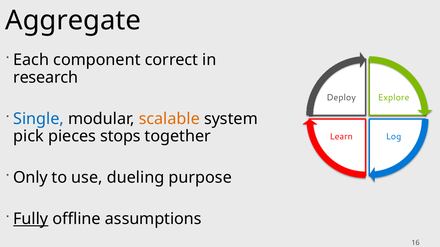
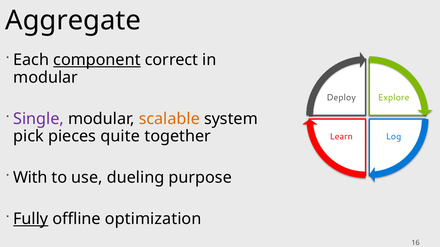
component underline: none -> present
research at (46, 78): research -> modular
Single colour: blue -> purple
stops: stops -> quite
Only: Only -> With
assumptions: assumptions -> optimization
